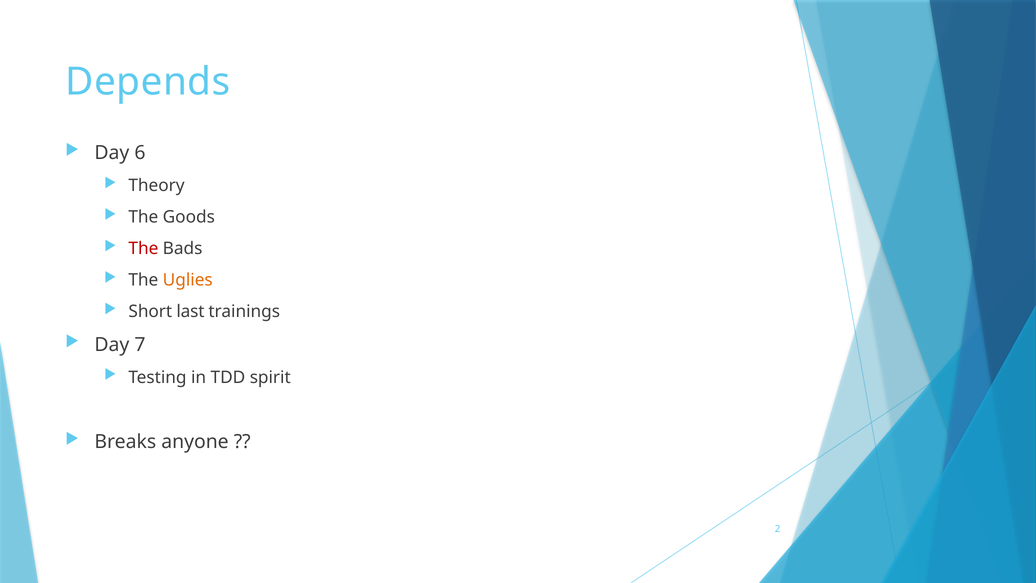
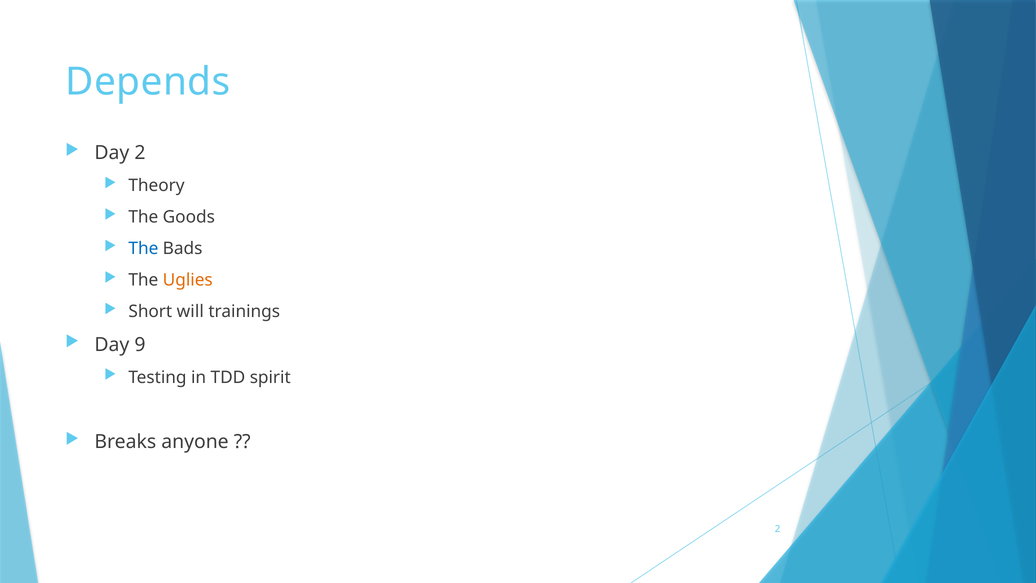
Day 6: 6 -> 2
The at (143, 249) colour: red -> blue
last: last -> will
7: 7 -> 9
